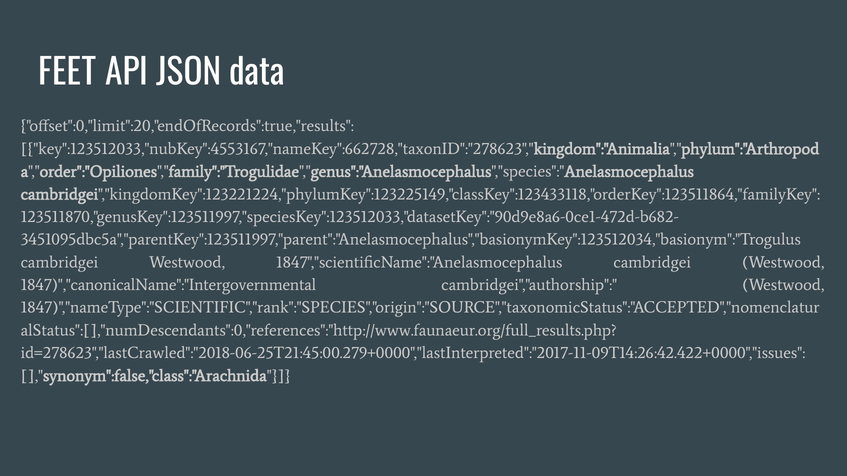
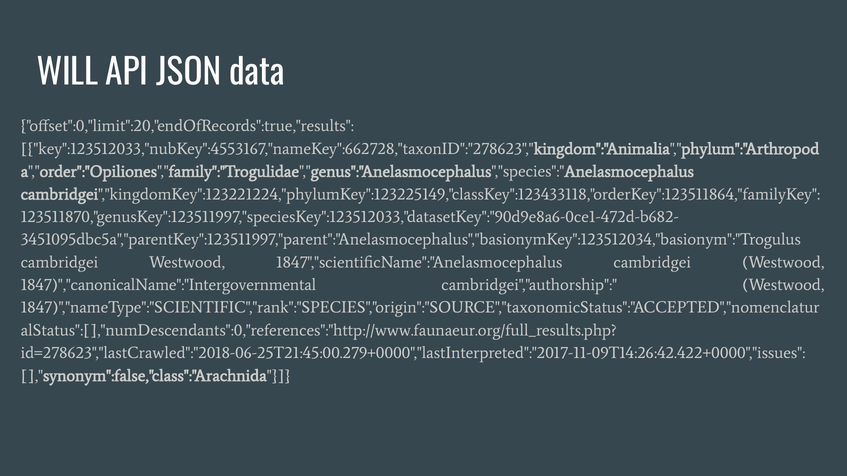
FEET: FEET -> WILL
